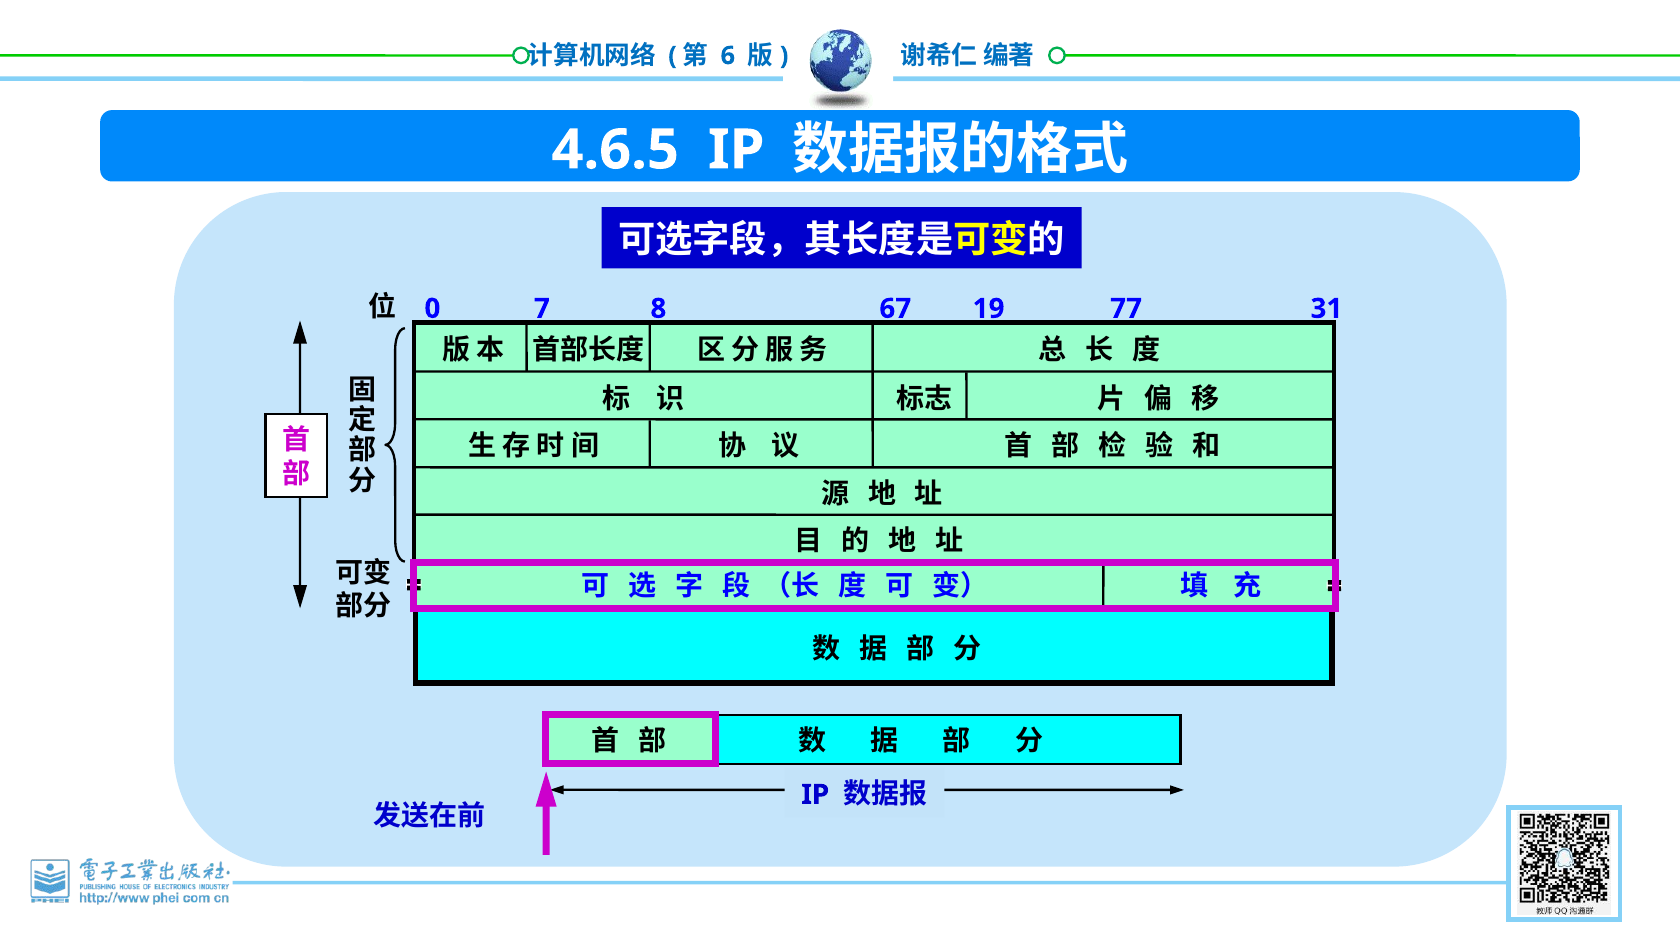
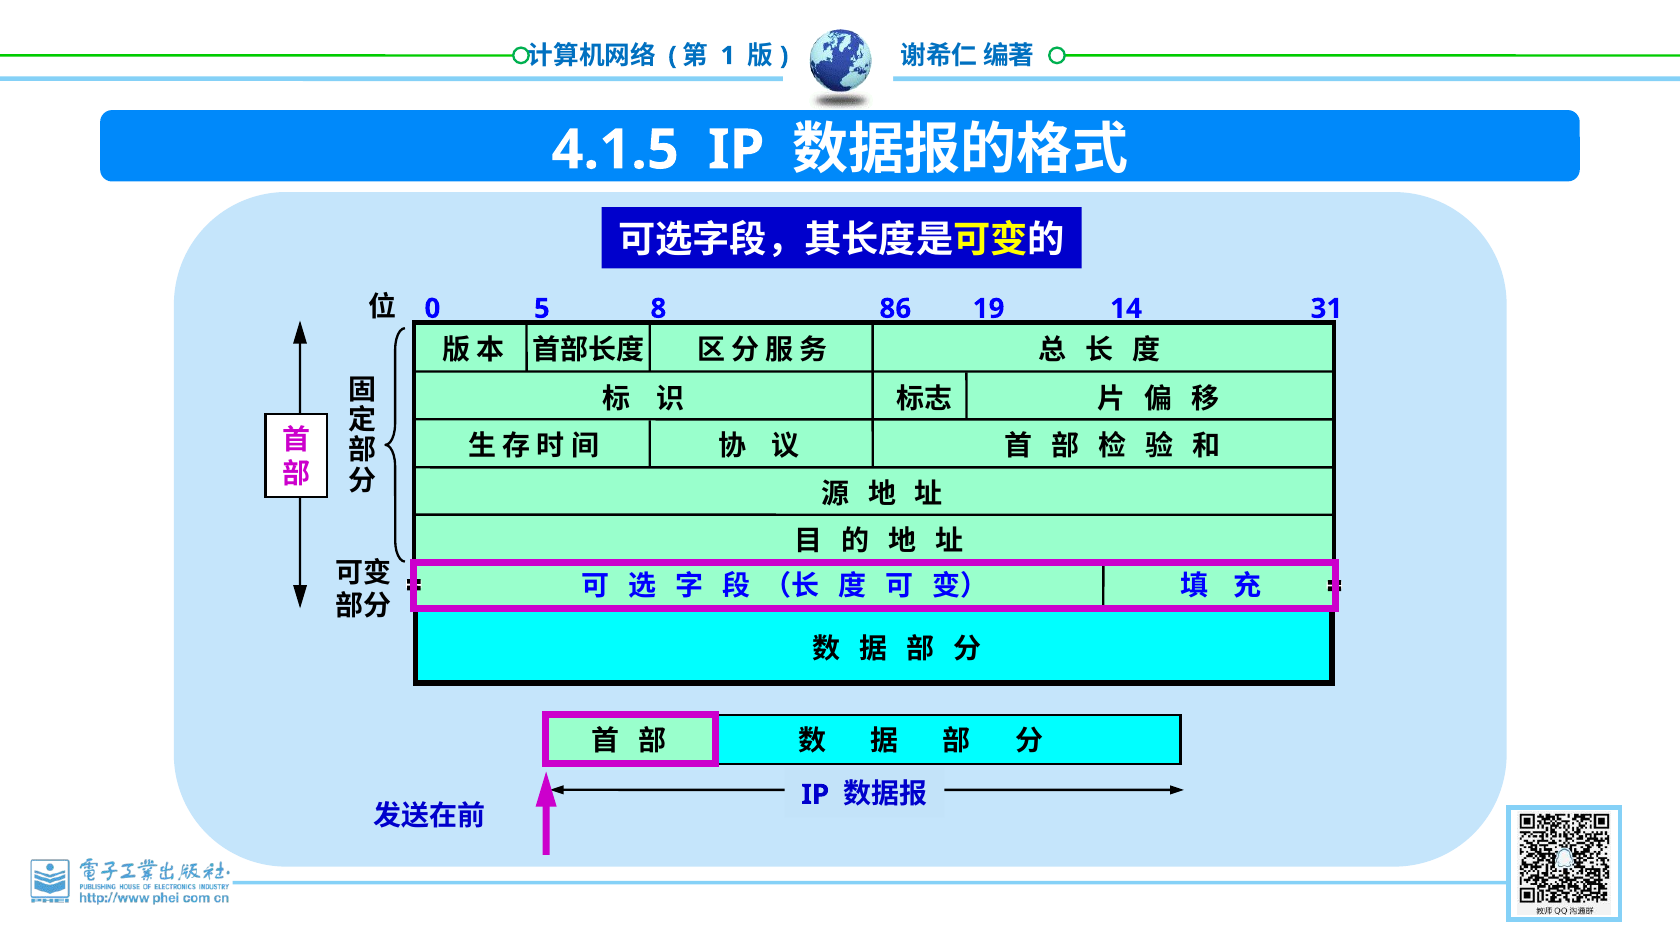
6: 6 -> 1
4.6.5: 4.6.5 -> 4.1.5
7: 7 -> 5
67: 67 -> 86
77: 77 -> 14
